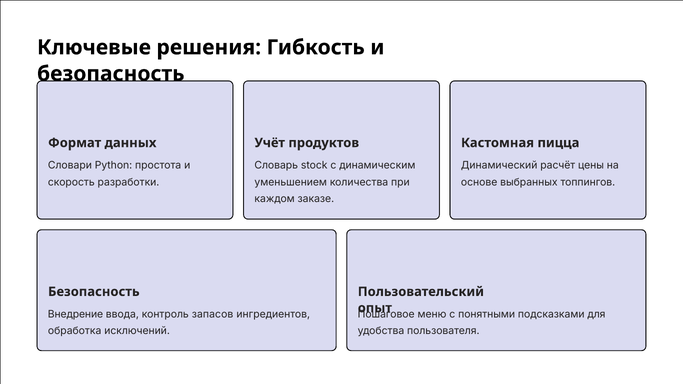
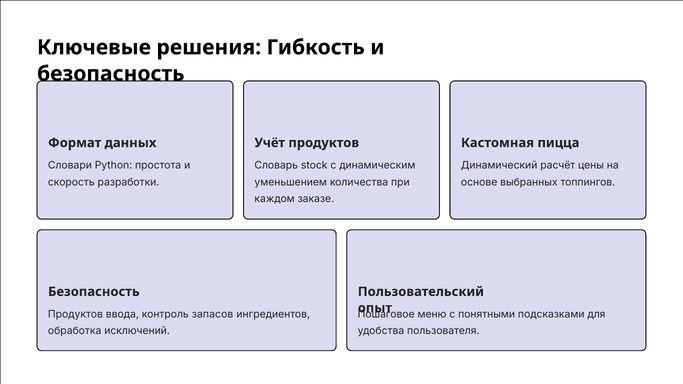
Внедрение at (75, 314): Внедрение -> Продуктов
